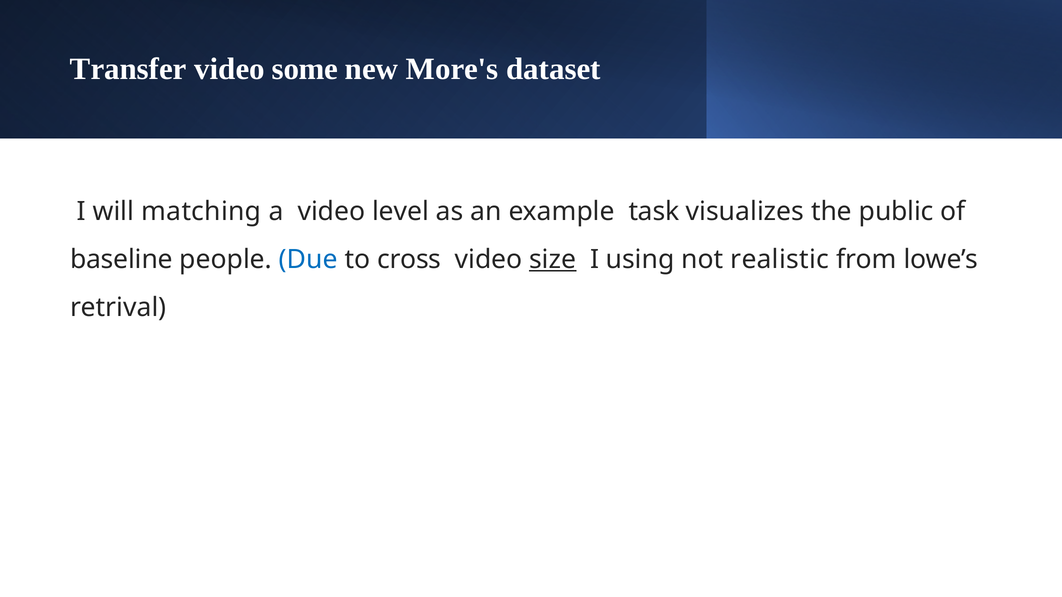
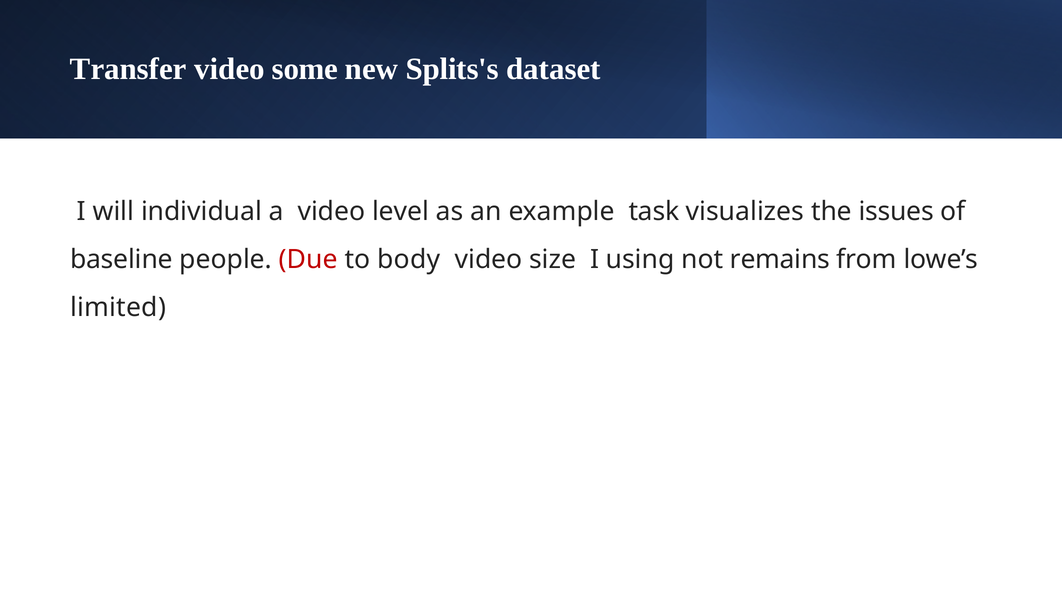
More's: More's -> Splits's
matching: matching -> individual
public: public -> issues
Due colour: blue -> red
cross: cross -> body
size underline: present -> none
realistic: realistic -> remains
retrival: retrival -> limited
